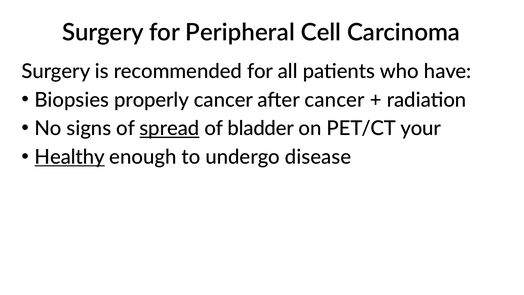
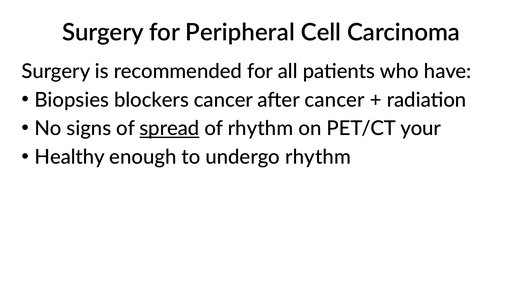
properly: properly -> blockers
of bladder: bladder -> rhythm
Healthy underline: present -> none
undergo disease: disease -> rhythm
